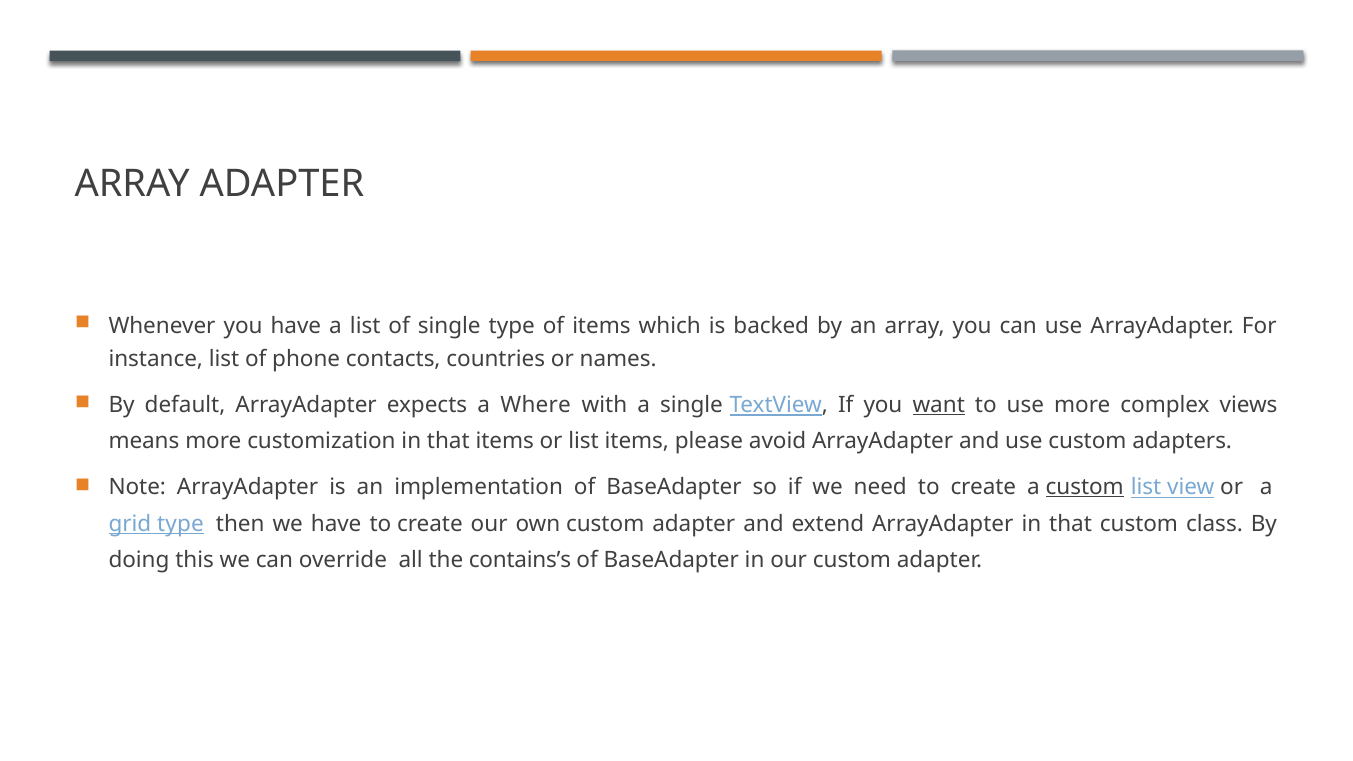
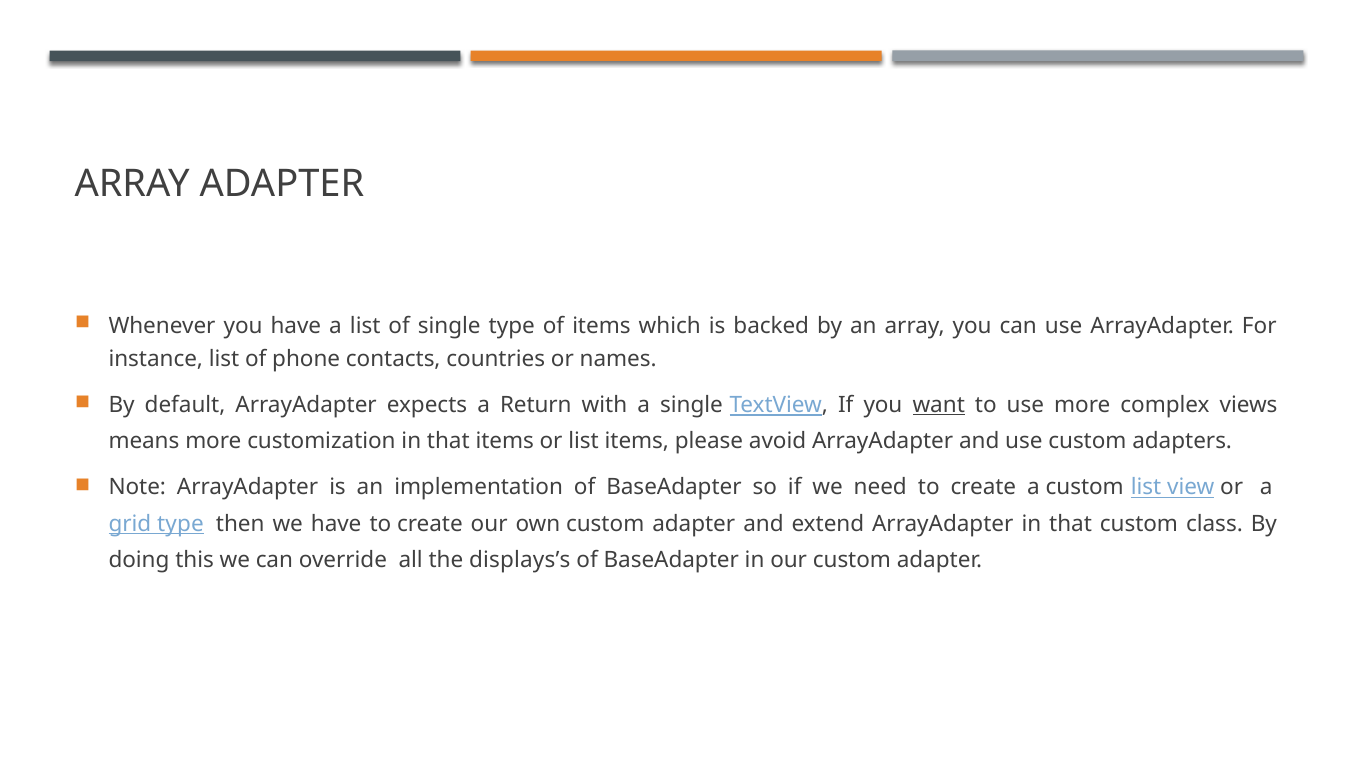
Where: Where -> Return
custom at (1085, 487) underline: present -> none
contains’s: contains’s -> displays’s
